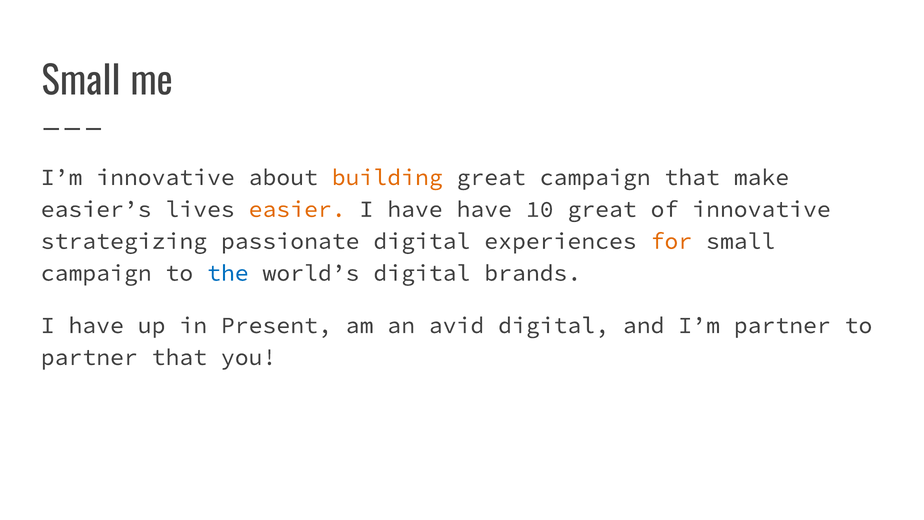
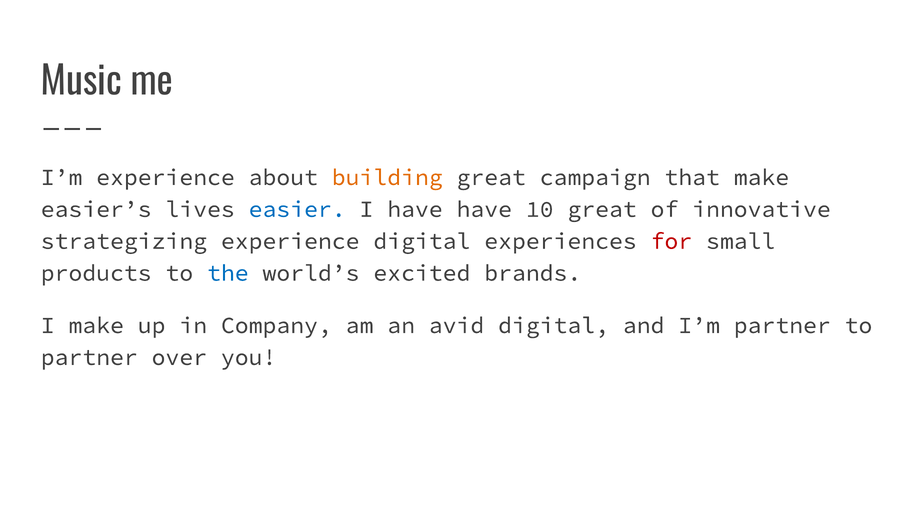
Small at (81, 82): Small -> Music
I’m innovative: innovative -> experience
easier colour: orange -> blue
strategizing passionate: passionate -> experience
for colour: orange -> red
campaign at (96, 273): campaign -> products
world’s digital: digital -> excited
have at (96, 325): have -> make
Present: Present -> Company
partner that: that -> over
